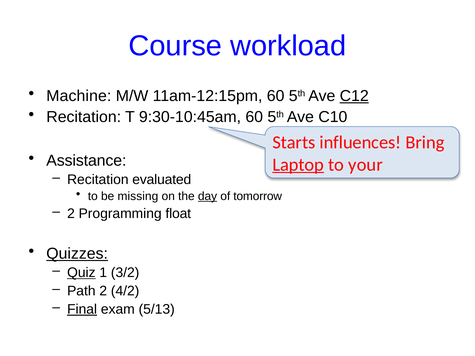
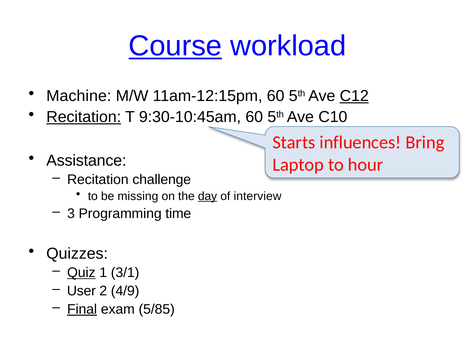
Course underline: none -> present
Recitation at (84, 117) underline: none -> present
Laptop underline: present -> none
your: your -> hour
evaluated: evaluated -> challenge
tomorrow: tomorrow -> interview
2 at (71, 214): 2 -> 3
float: float -> time
Quizzes underline: present -> none
3/2: 3/2 -> 3/1
Path: Path -> User
4/2: 4/2 -> 4/9
5/13: 5/13 -> 5/85
